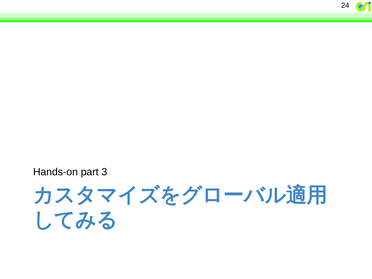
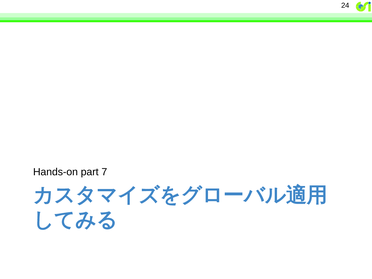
3: 3 -> 7
